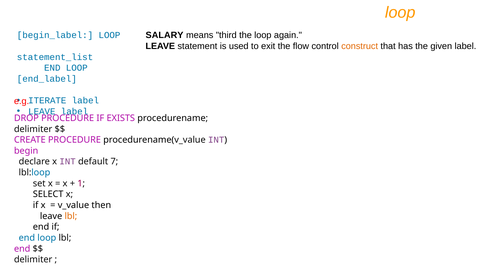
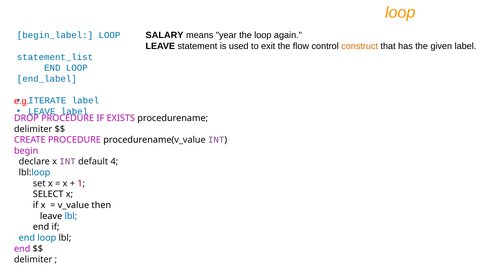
third: third -> year
7: 7 -> 4
lbl at (71, 216) colour: orange -> blue
